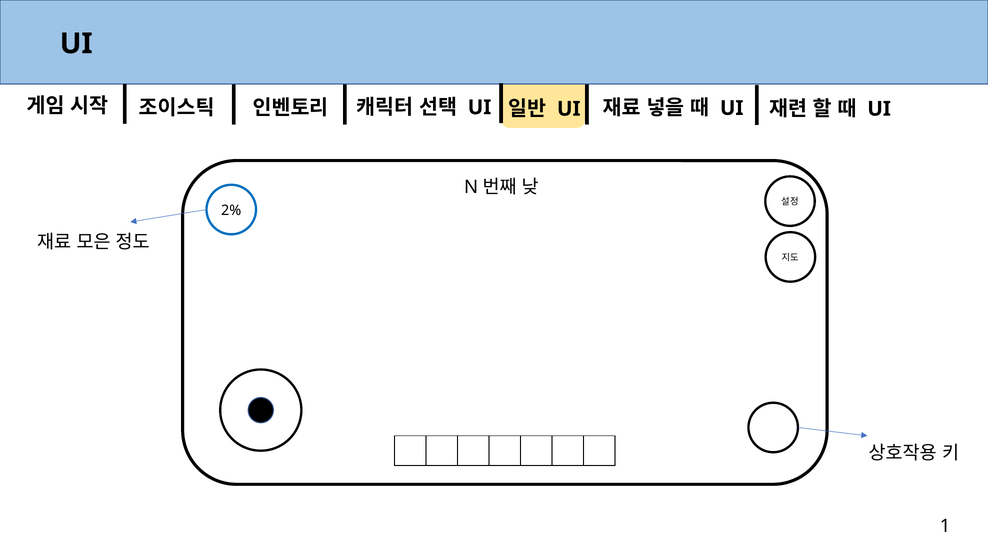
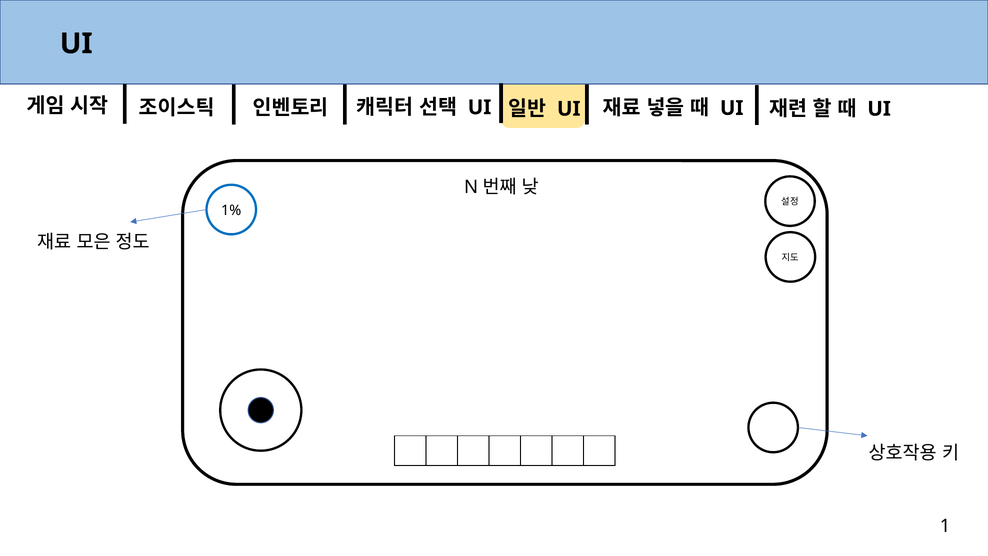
2%: 2% -> 1%
